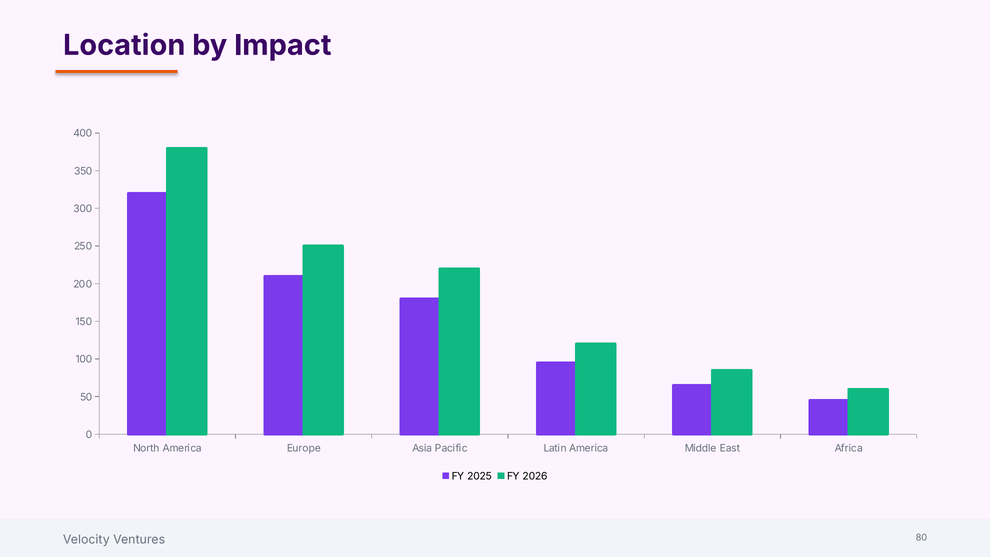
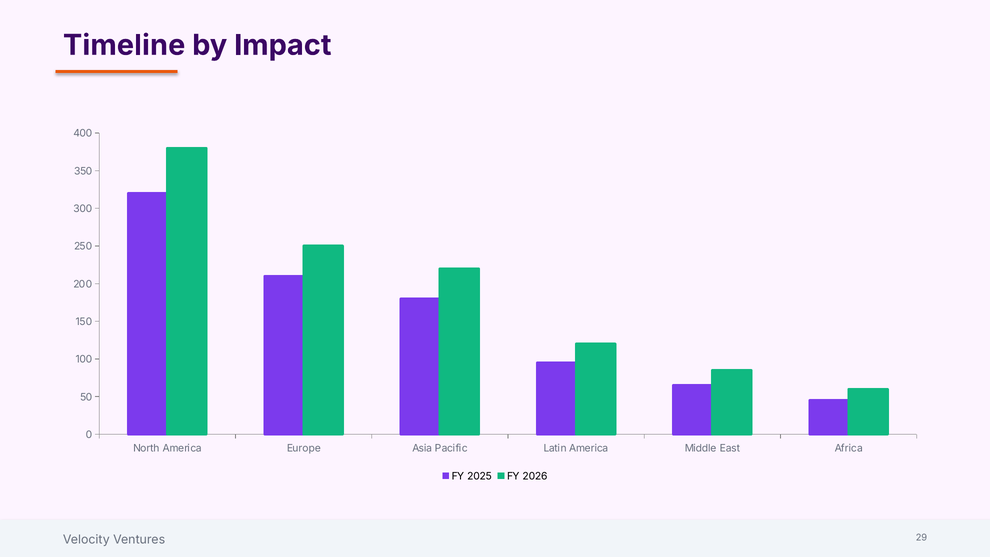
Location: Location -> Timeline
80: 80 -> 29
